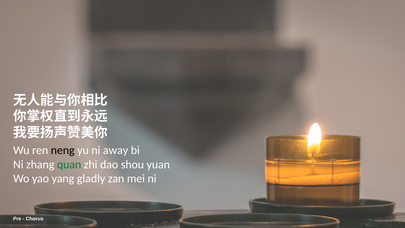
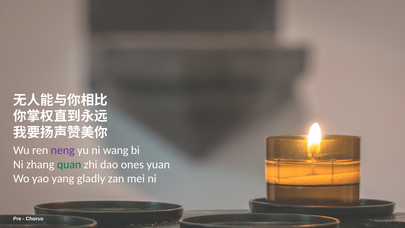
neng colour: black -> purple
away: away -> wang
shou: shou -> ones
